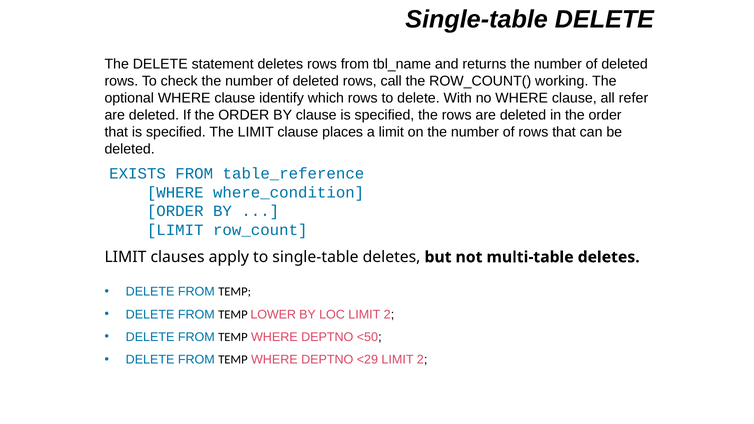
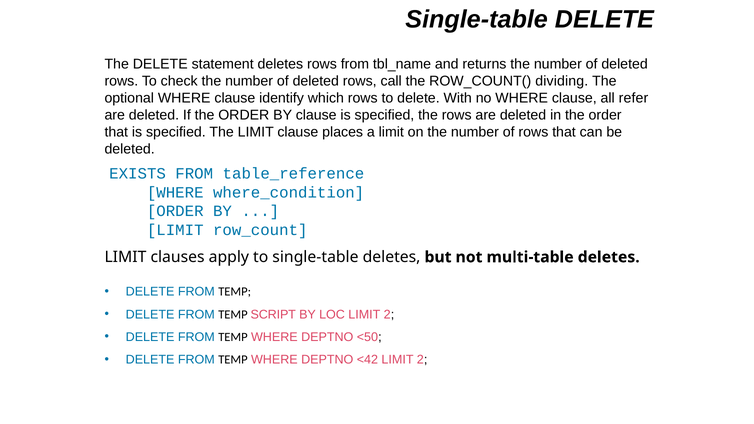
working: working -> dividing
LOWER: LOWER -> SCRIPT
<29: <29 -> <42
